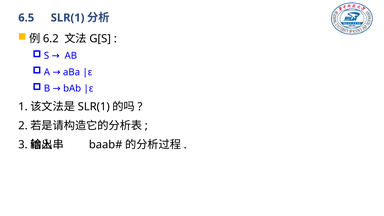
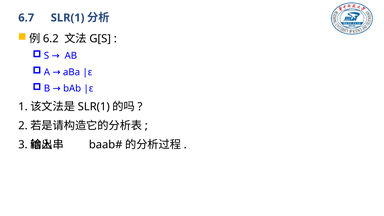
6.5: 6.5 -> 6.7
